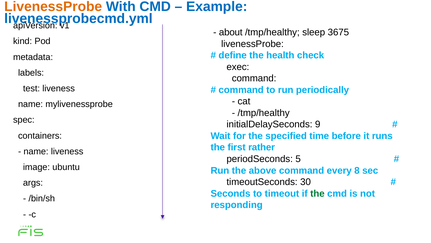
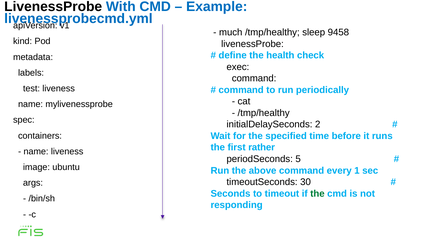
LivenessProbe at (53, 7) colour: orange -> black
about: about -> much
3675: 3675 -> 9458
9: 9 -> 2
8: 8 -> 1
